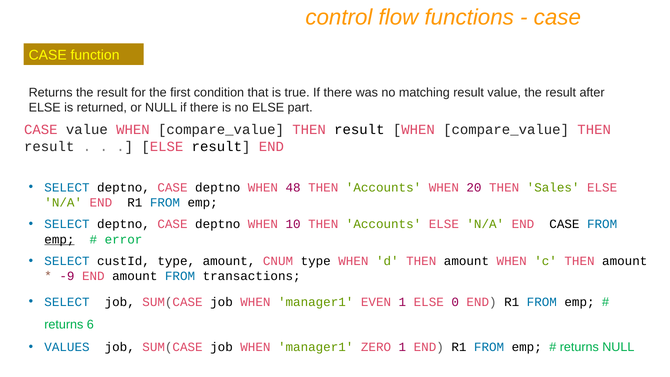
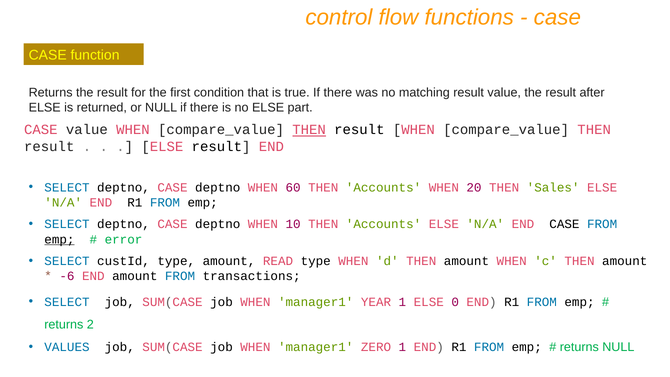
THEN at (309, 130) underline: none -> present
48: 48 -> 60
CNUM: CNUM -> READ
-9: -9 -> -6
EVEN: EVEN -> YEAR
6: 6 -> 2
